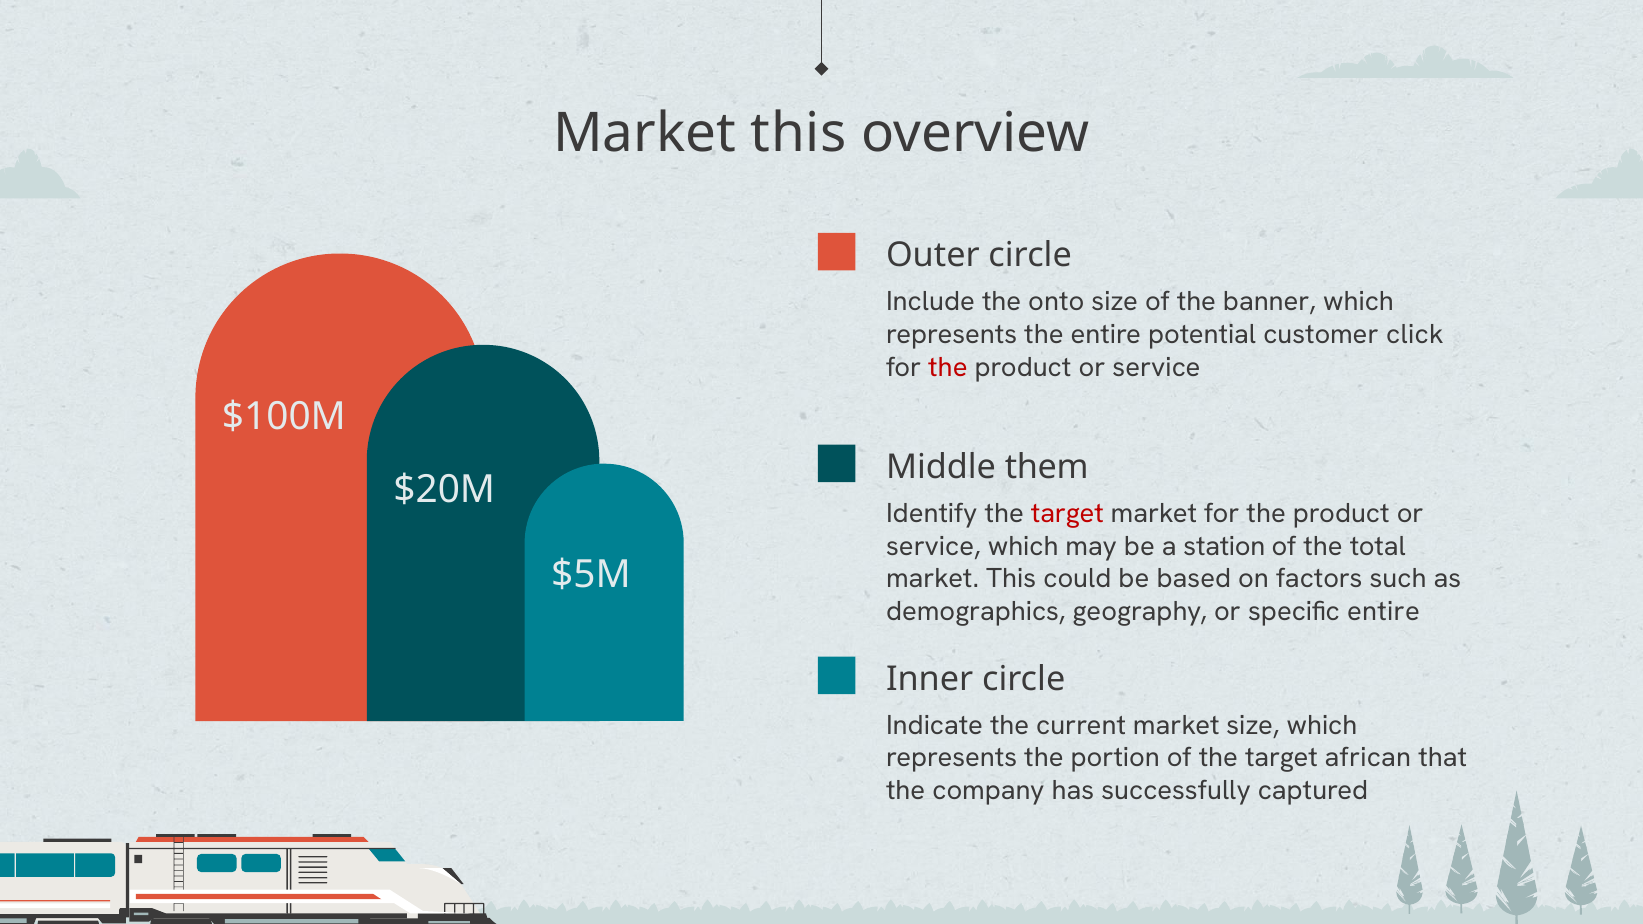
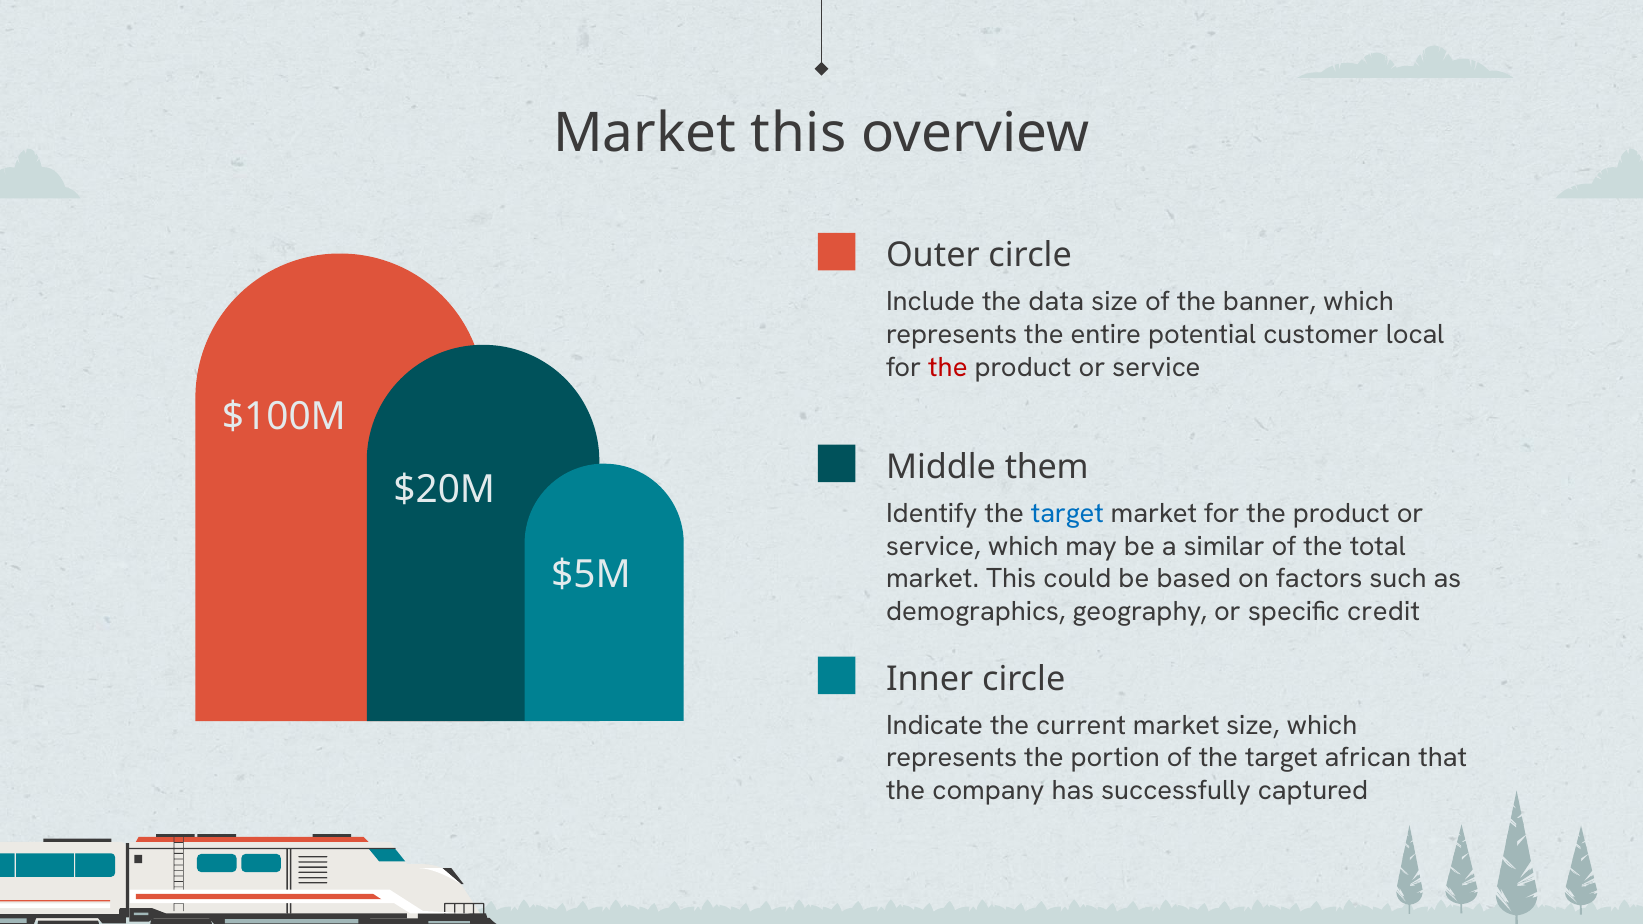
onto: onto -> data
click: click -> local
target at (1067, 513) colour: red -> blue
station: station -> similar
specific entire: entire -> credit
